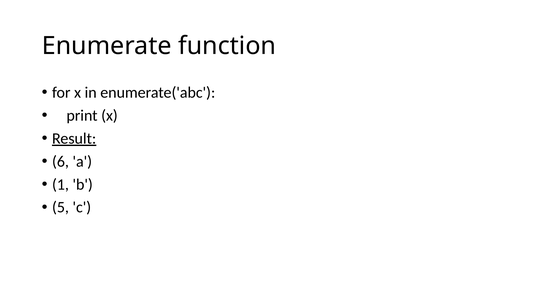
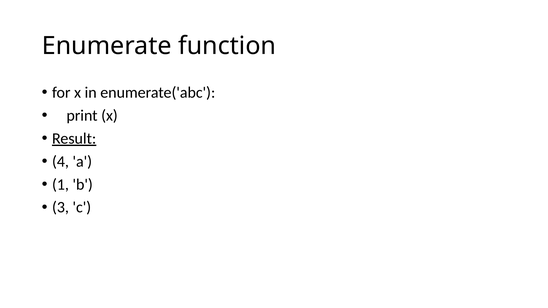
6: 6 -> 4
5: 5 -> 3
